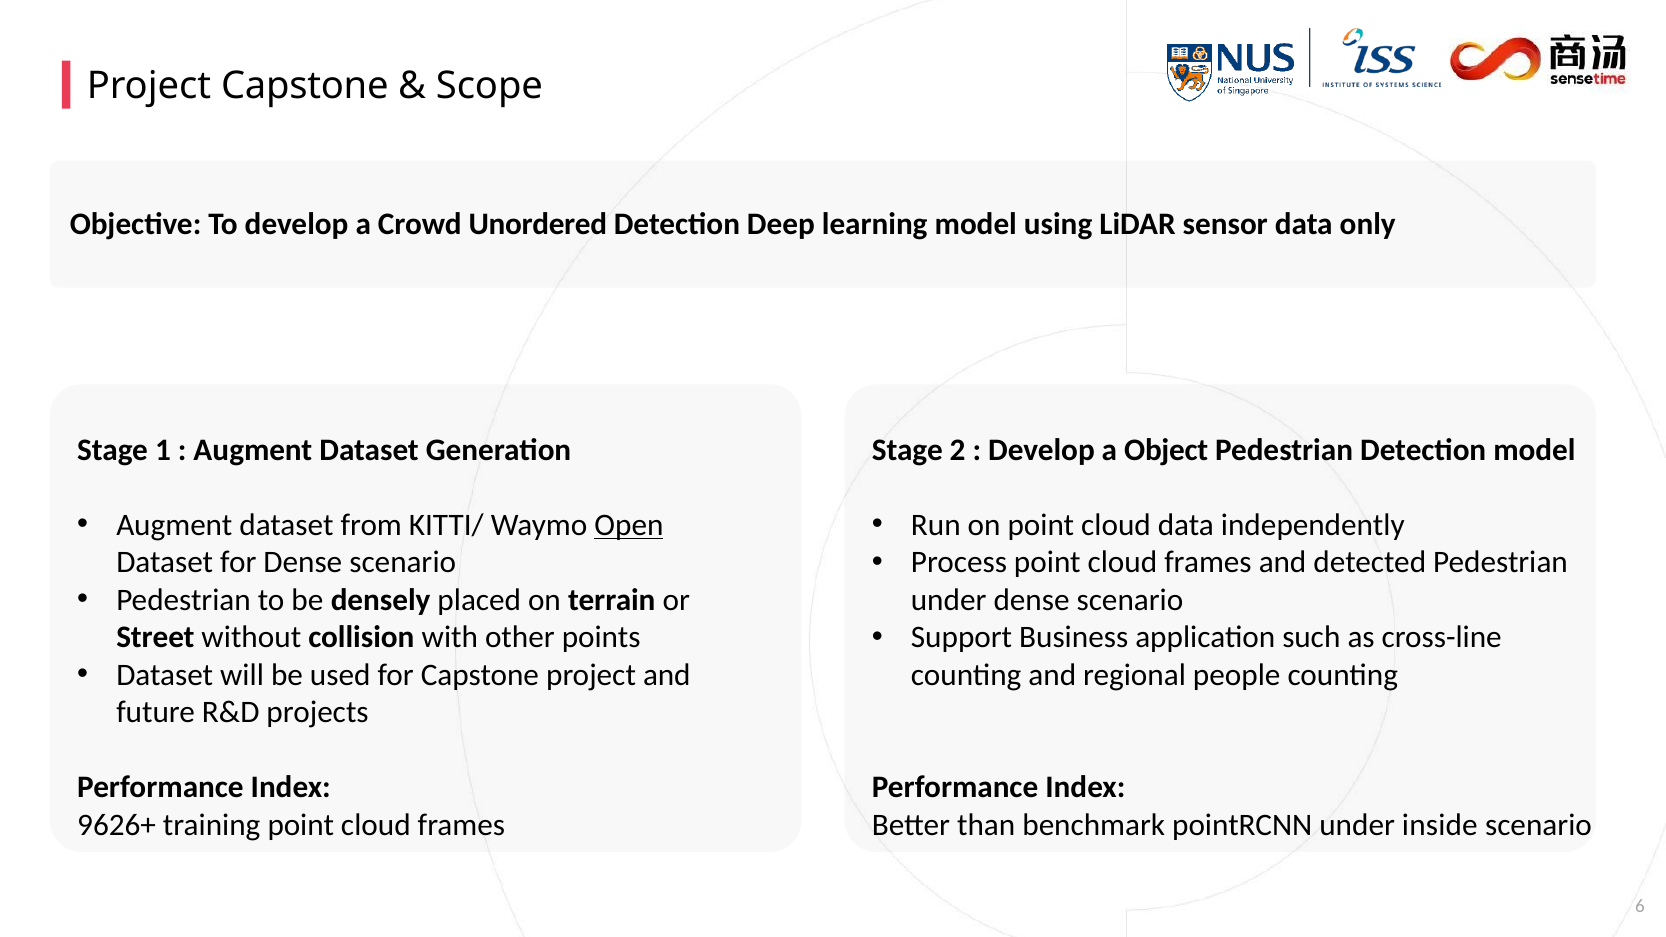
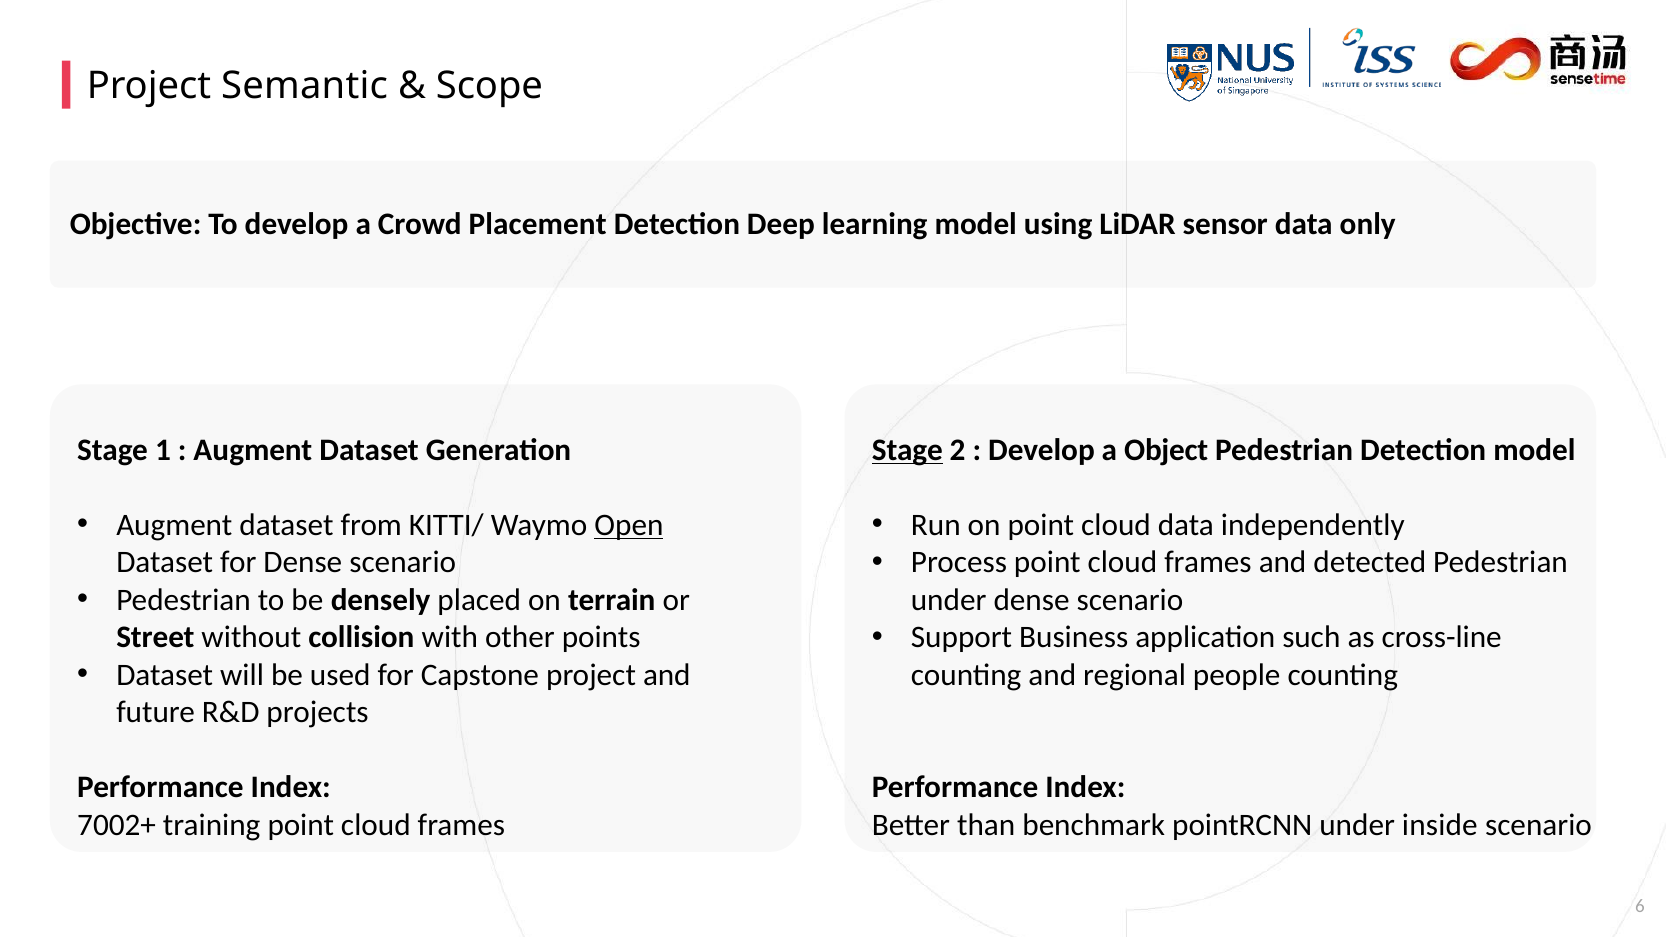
Project Capstone: Capstone -> Semantic
Unordered: Unordered -> Placement
Stage at (907, 450) underline: none -> present
9626+: 9626+ -> 7002+
